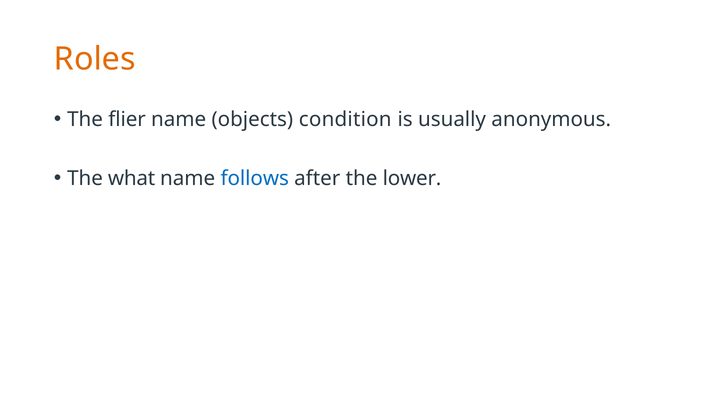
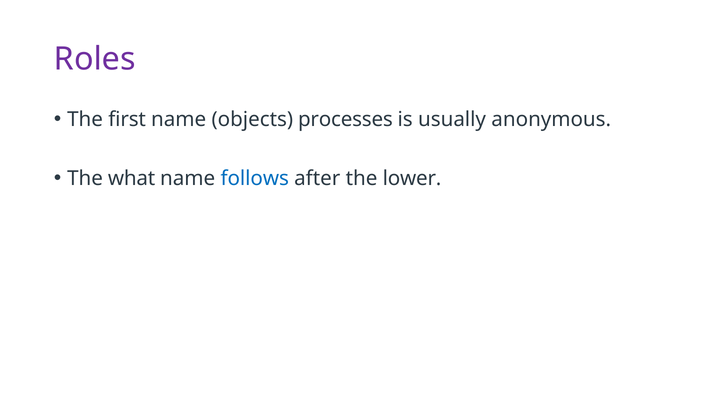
Roles colour: orange -> purple
flier: flier -> first
condition: condition -> processes
